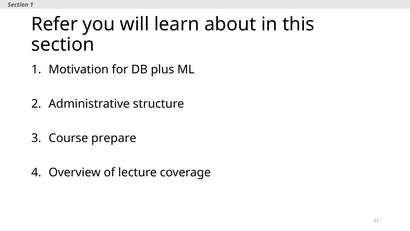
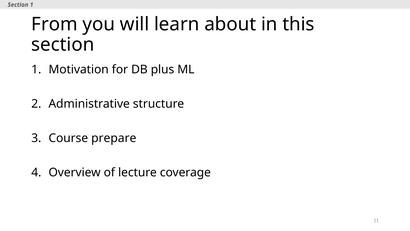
Refer: Refer -> From
